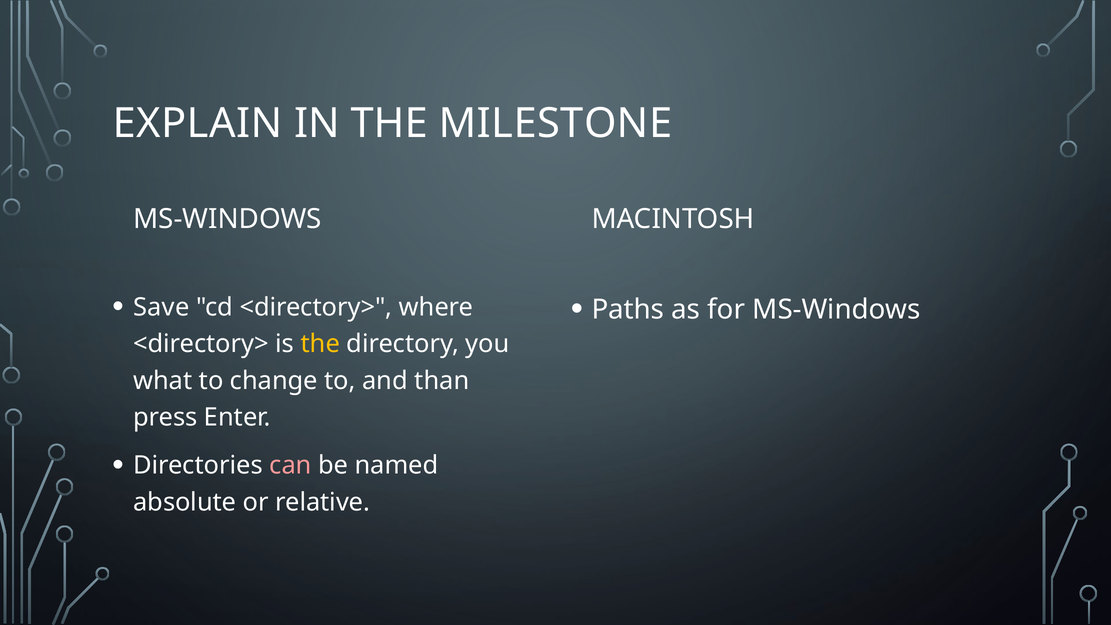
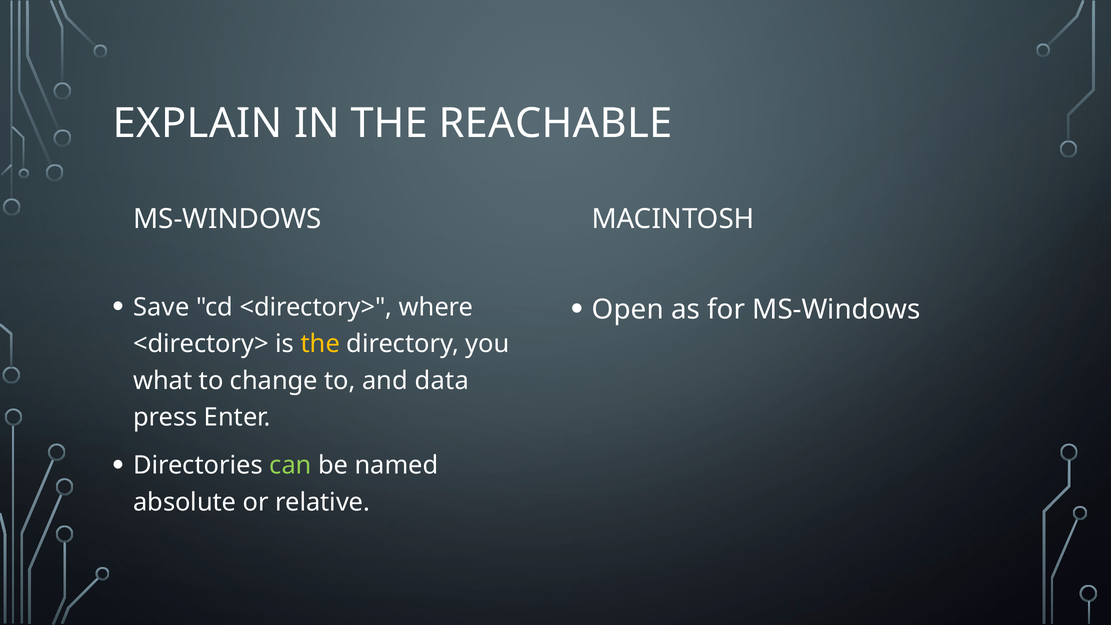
MILESTONE: MILESTONE -> REACHABLE
Paths: Paths -> Open
than: than -> data
can colour: pink -> light green
